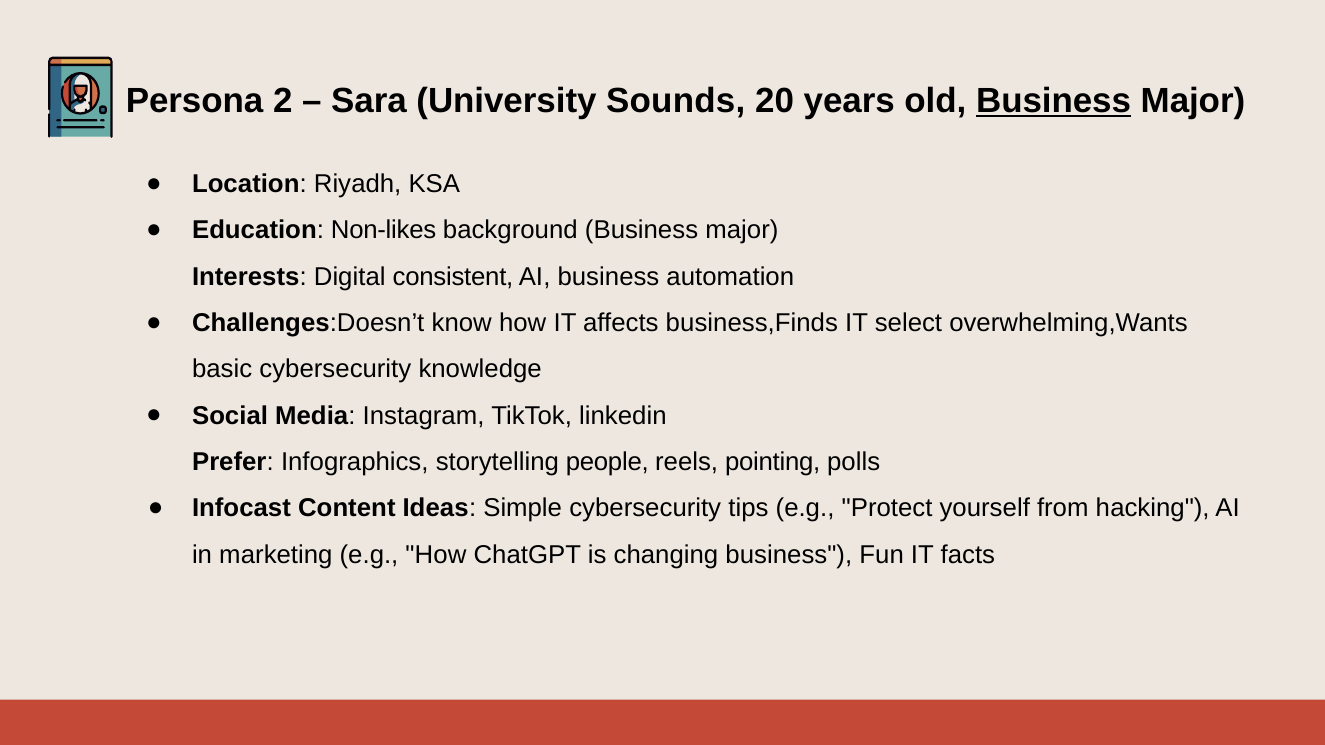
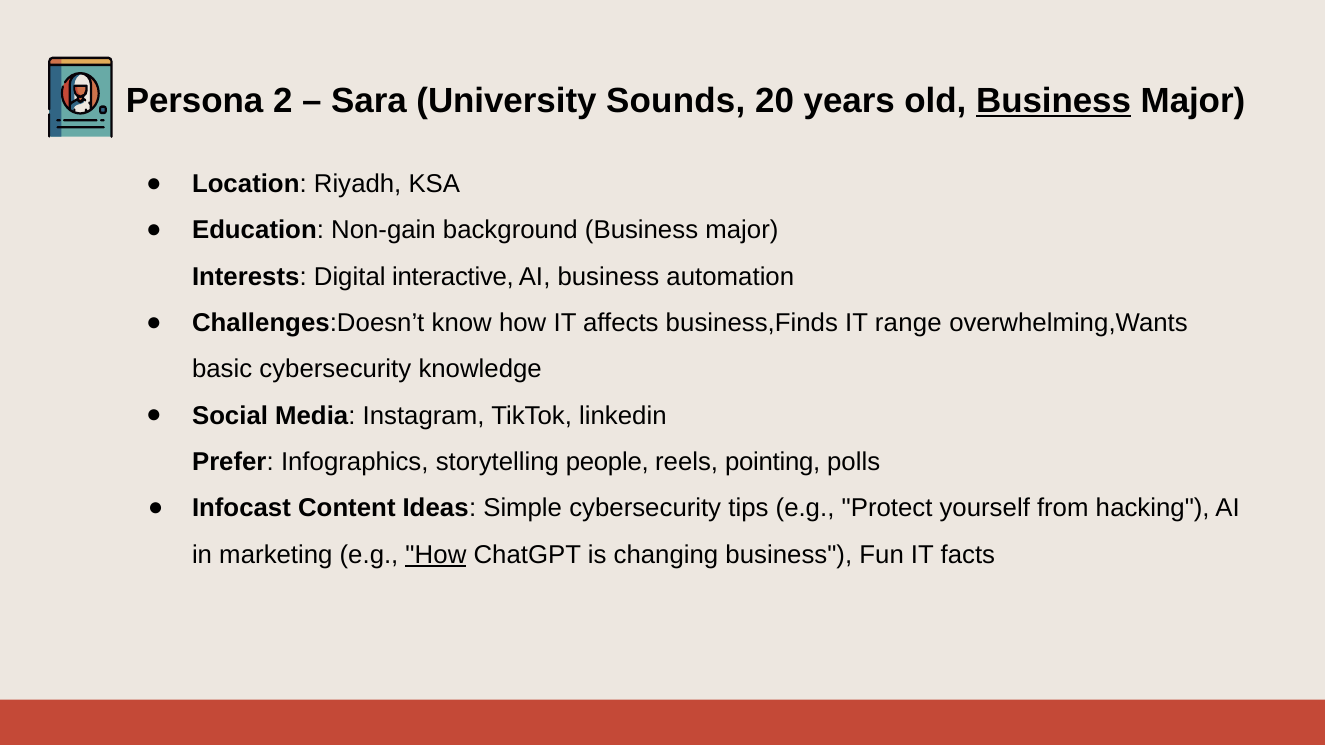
Non-likes: Non-likes -> Non-gain
consistent: consistent -> interactive
select: select -> range
How at (436, 555) underline: none -> present
